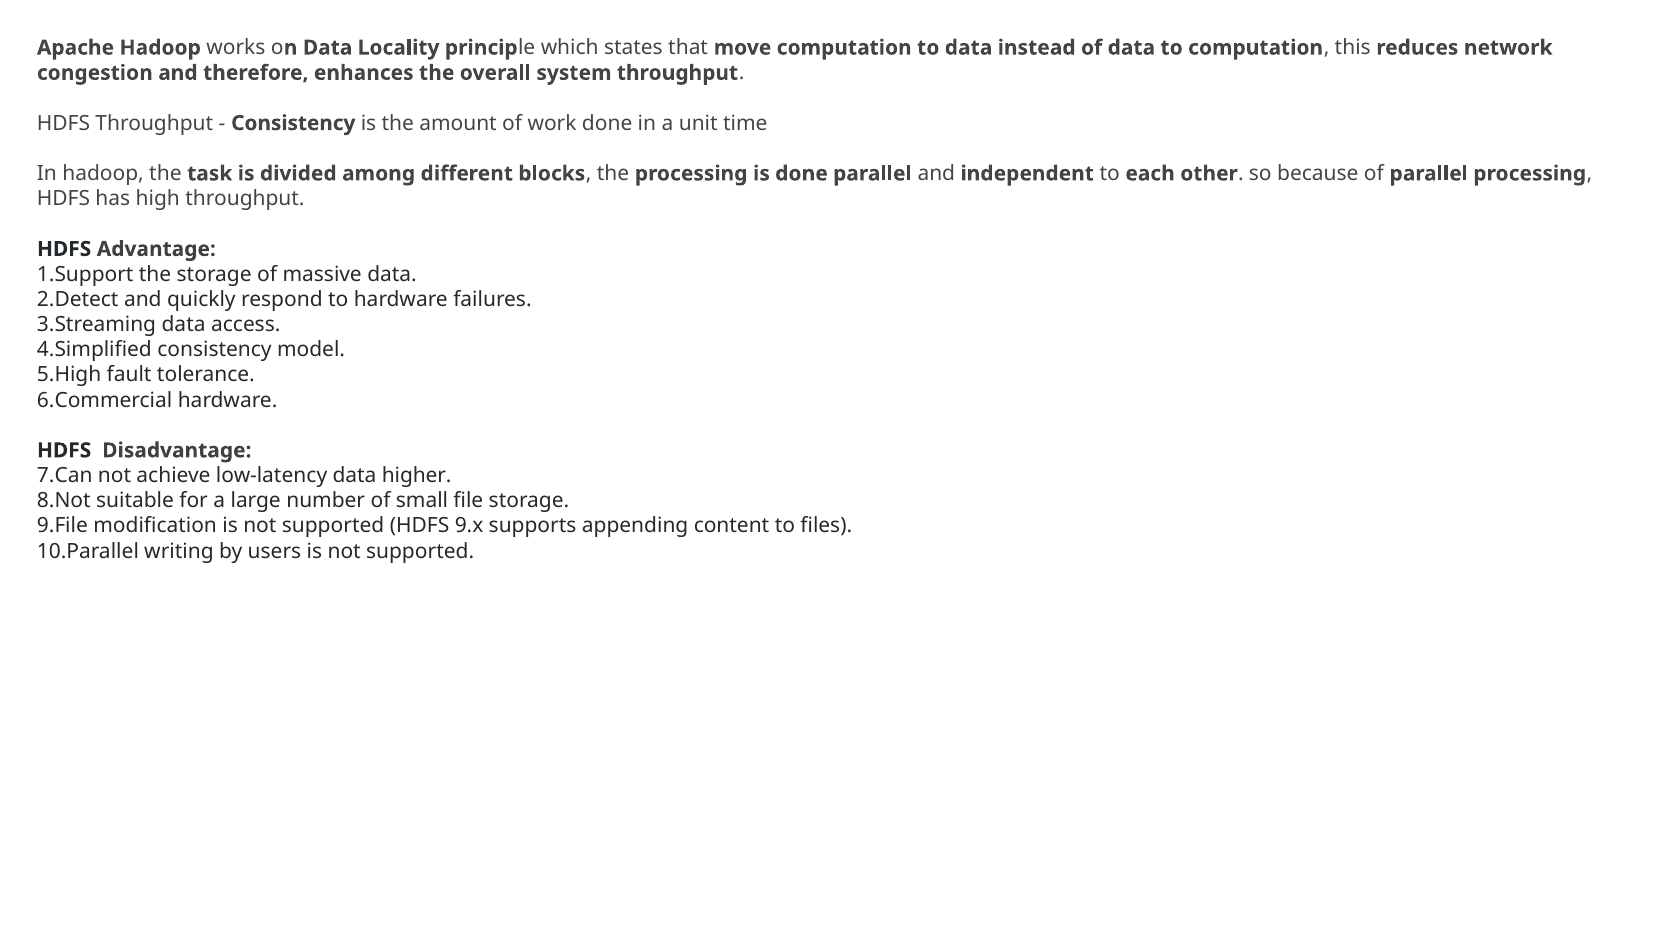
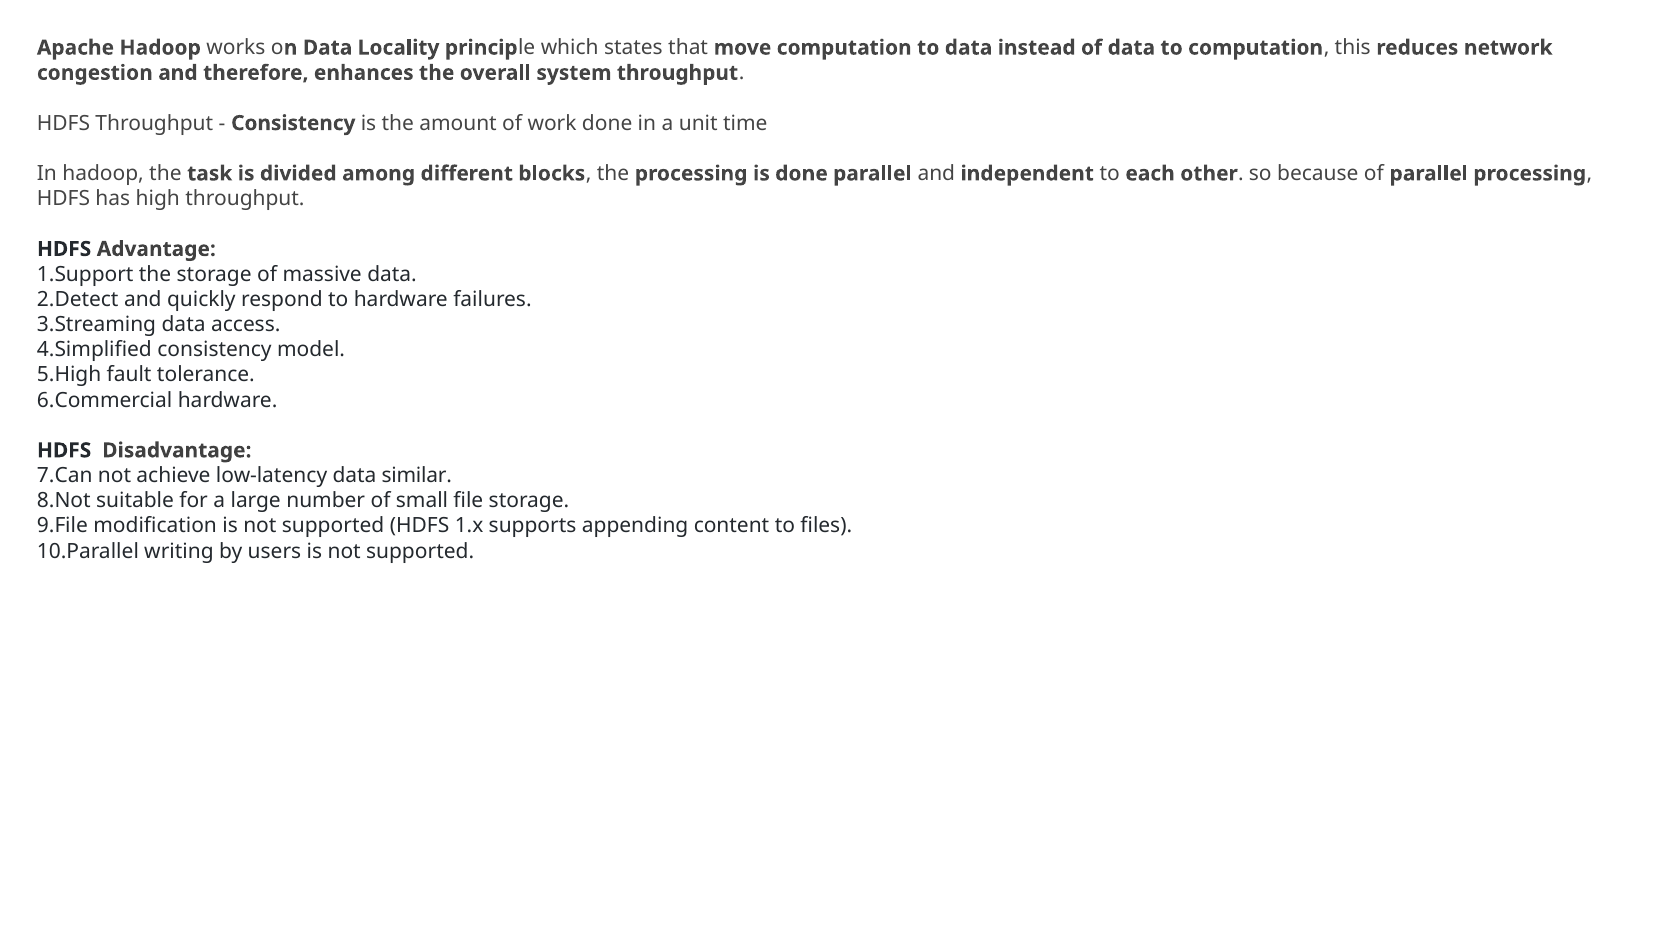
higher: higher -> similar
9.x: 9.x -> 1.x
